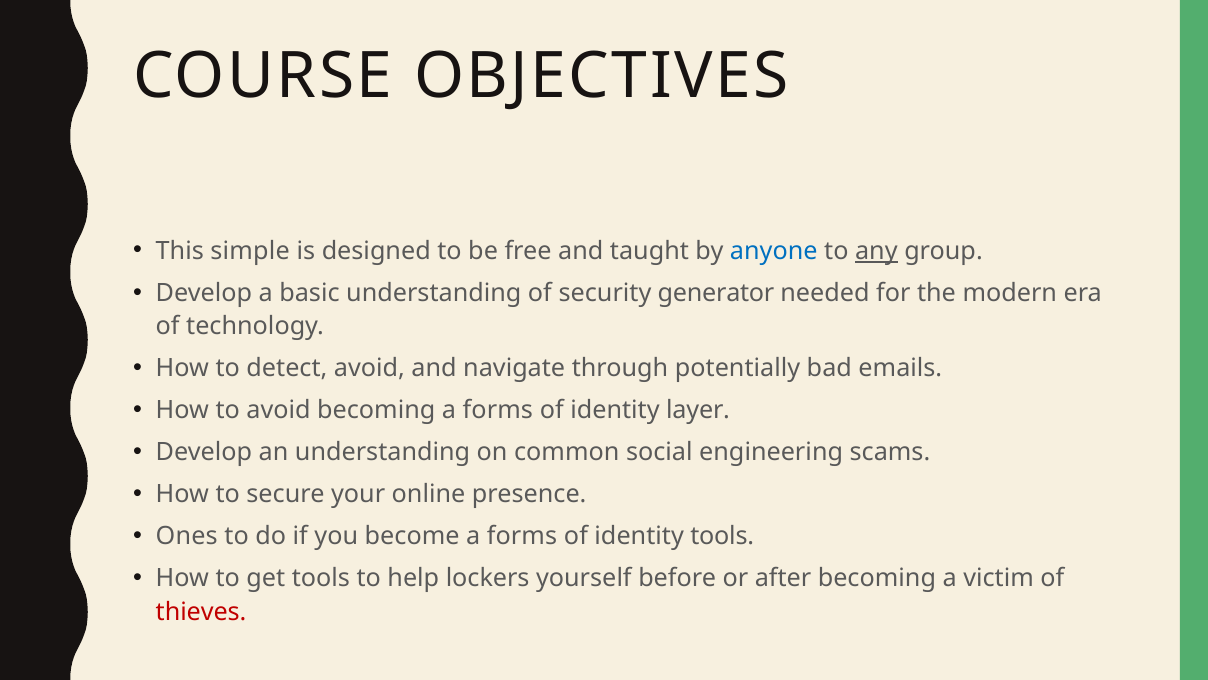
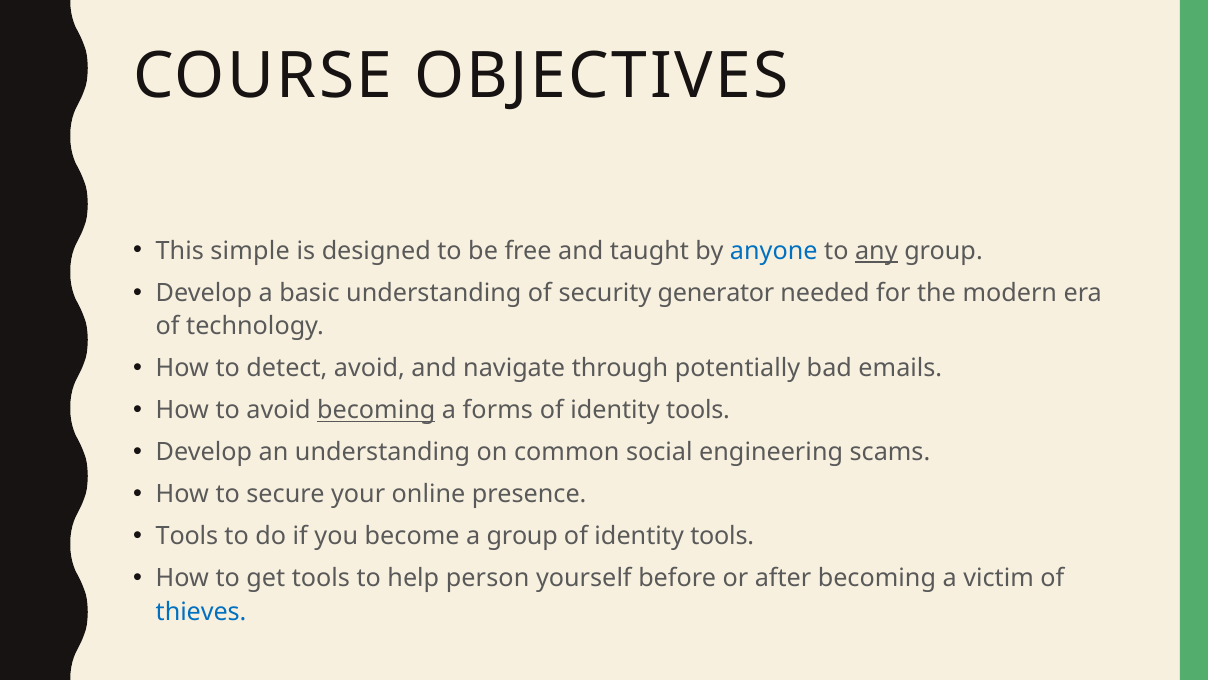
becoming at (376, 410) underline: none -> present
layer at (698, 410): layer -> tools
Ones at (187, 536): Ones -> Tools
become a forms: forms -> group
lockers: lockers -> person
thieves colour: red -> blue
